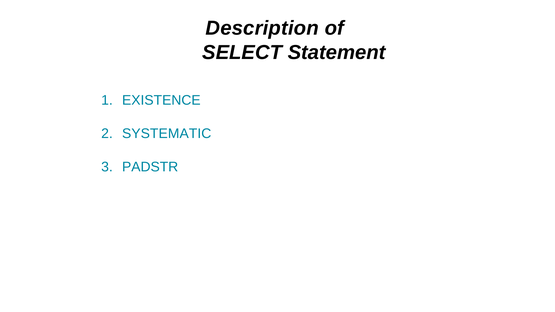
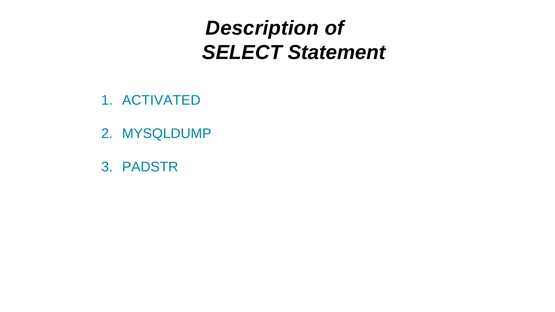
EXISTENCE: EXISTENCE -> ACTIVATED
SYSTEMATIC: SYSTEMATIC -> MYSQLDUMP
